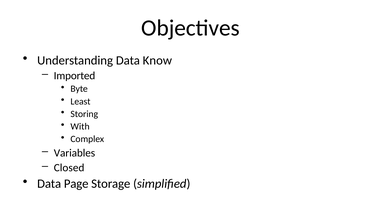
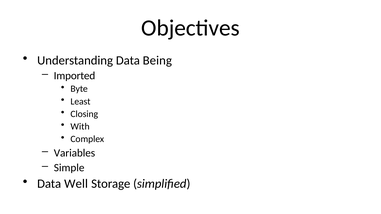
Know: Know -> Being
Storing: Storing -> Closing
Closed: Closed -> Simple
Page: Page -> Well
